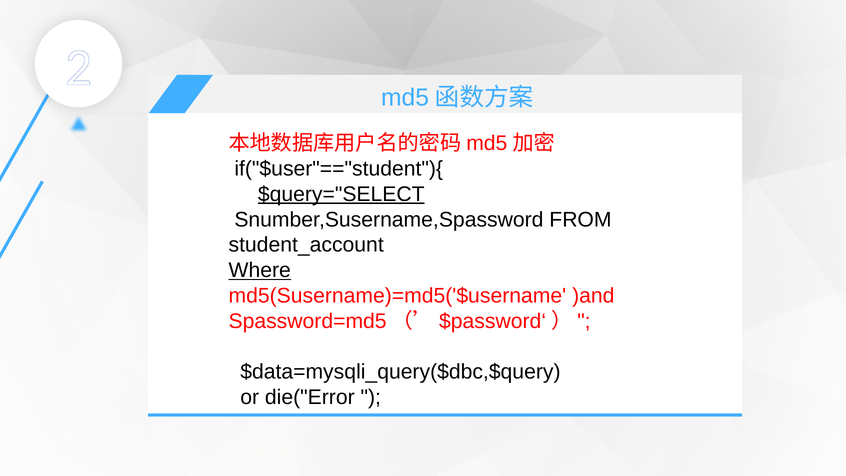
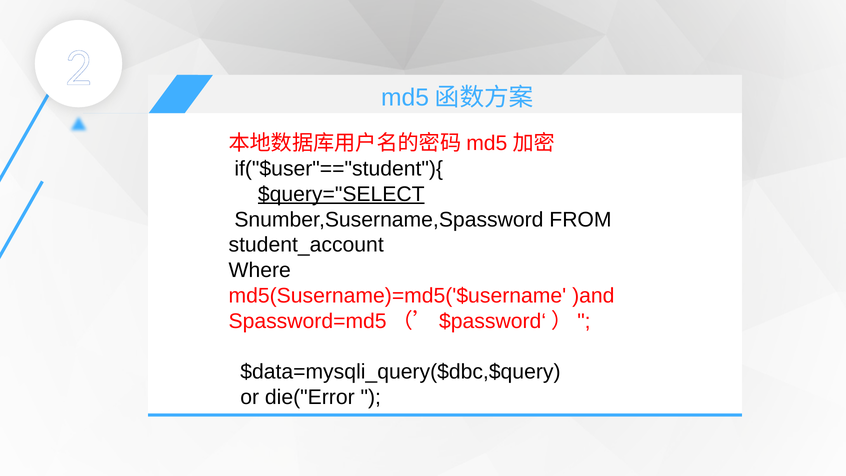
Where underline: present -> none
